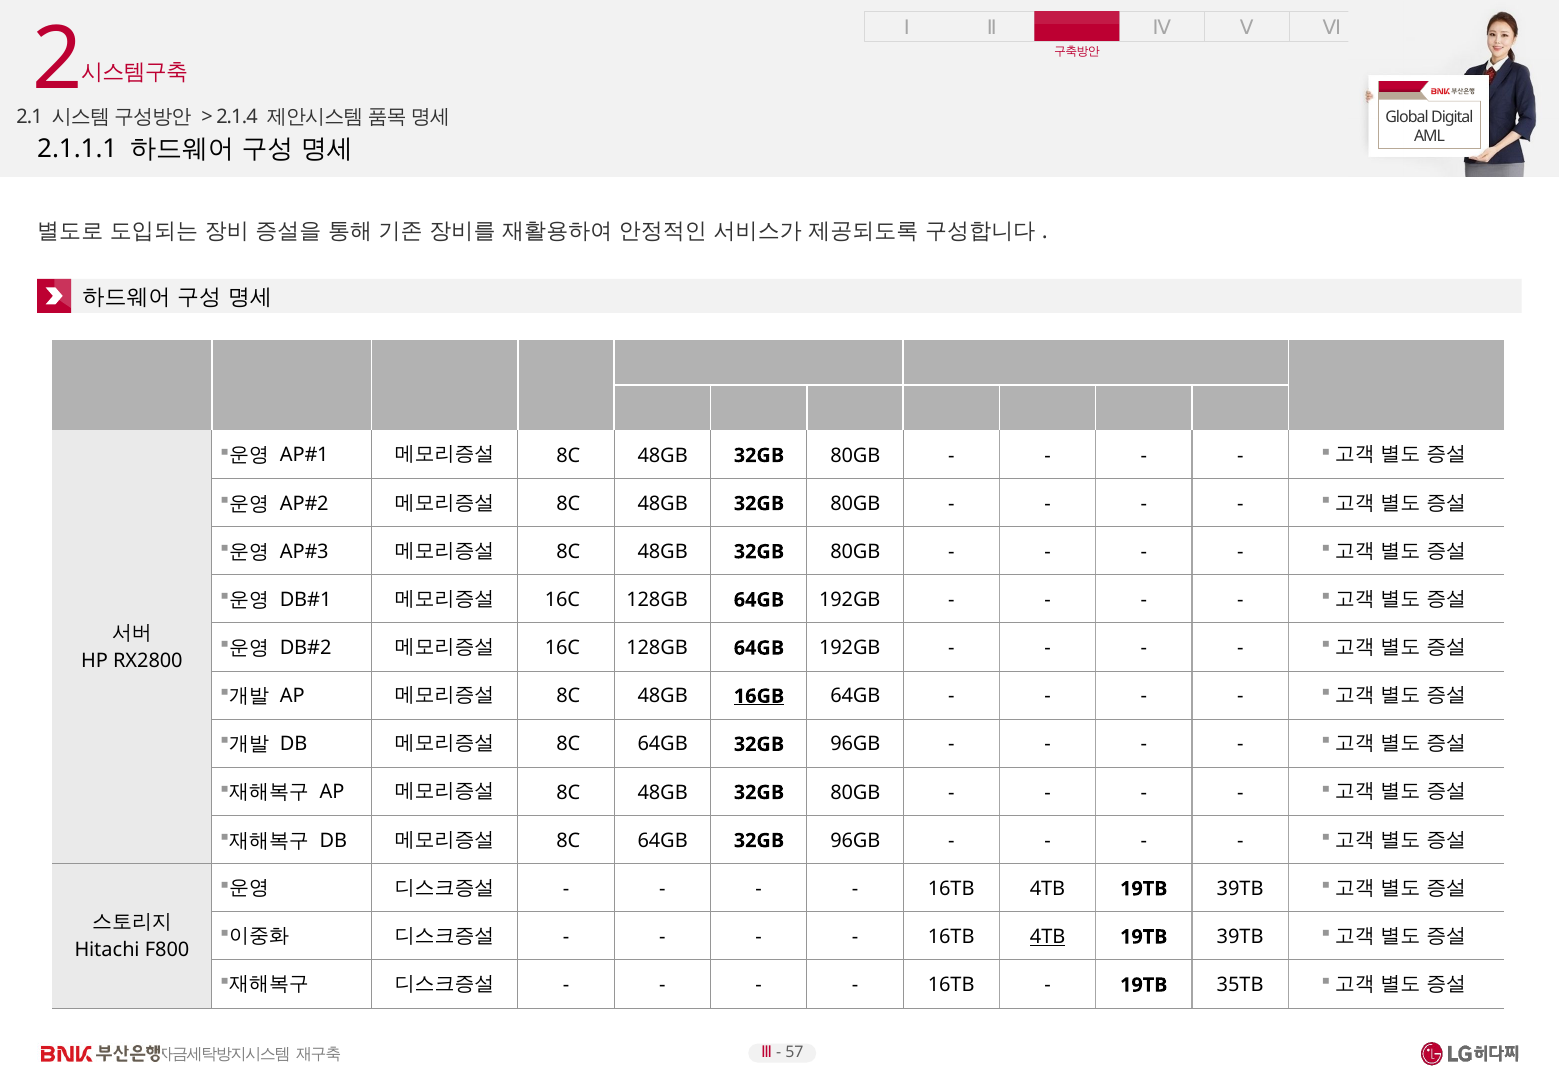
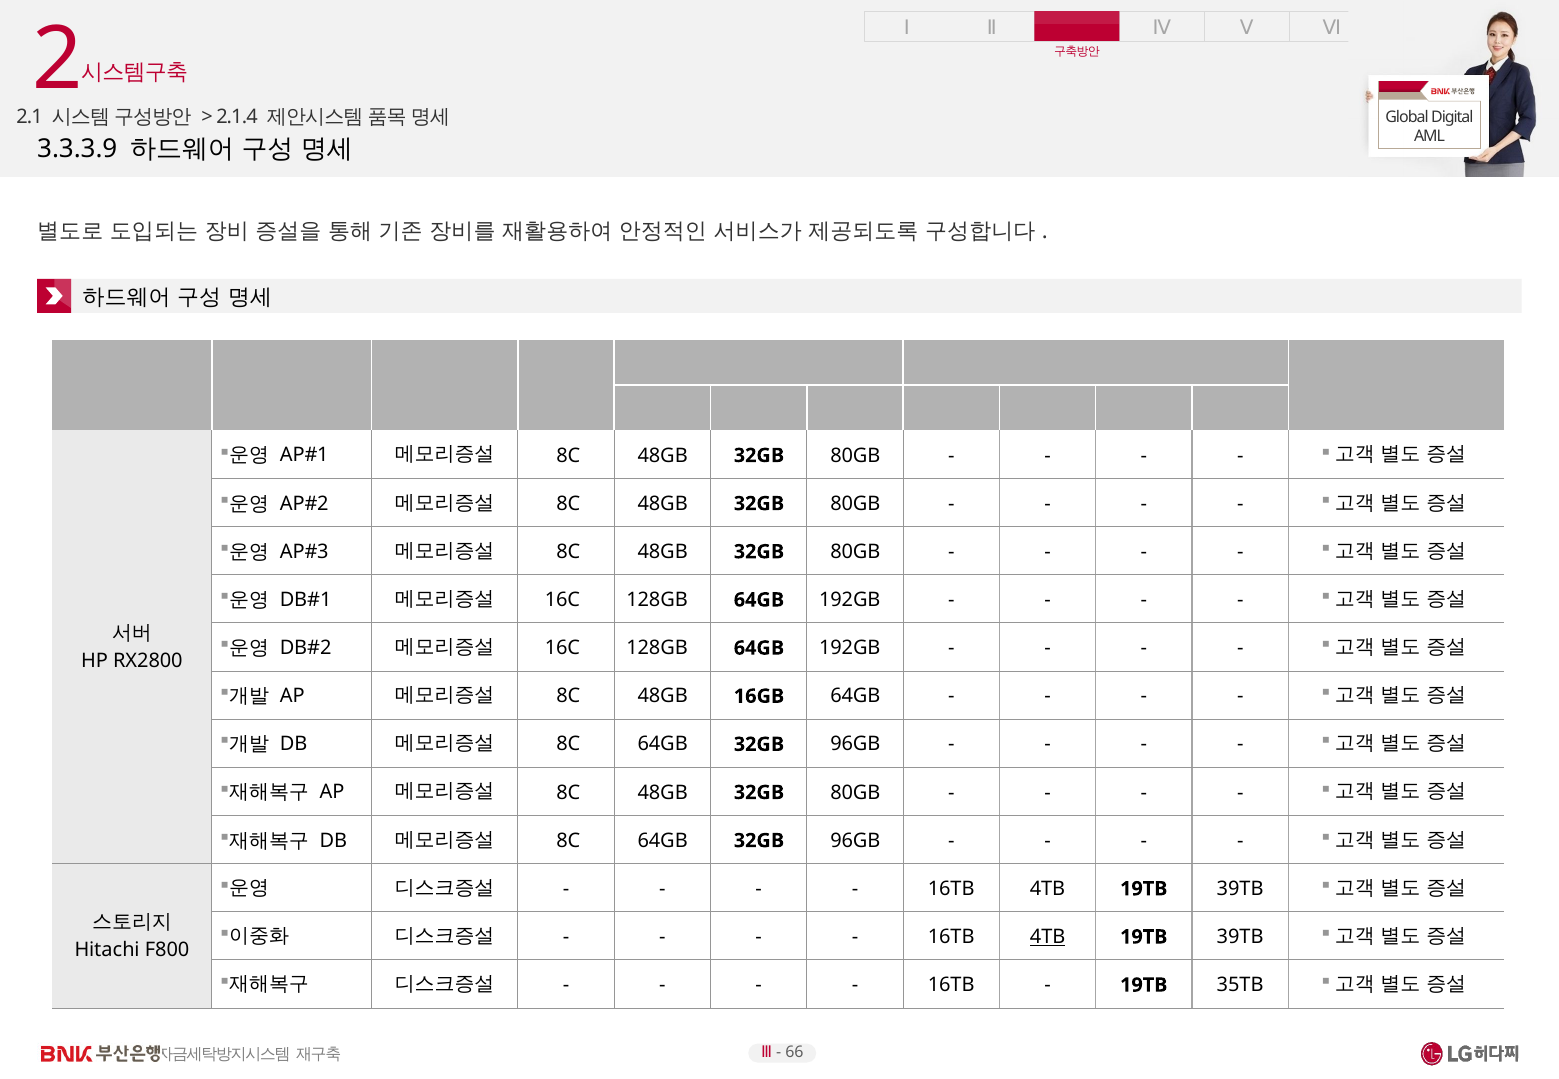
2.1.1.1: 2.1.1.1 -> 3.3.3.9
16GB underline: present -> none
57: 57 -> 66
